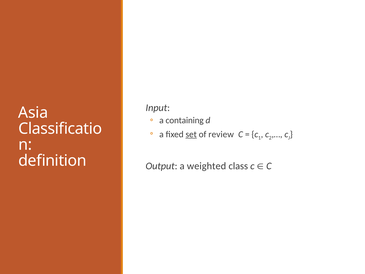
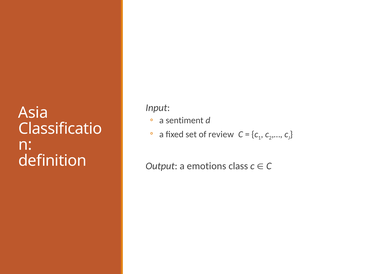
containing: containing -> sentiment
set underline: present -> none
weighted: weighted -> emotions
